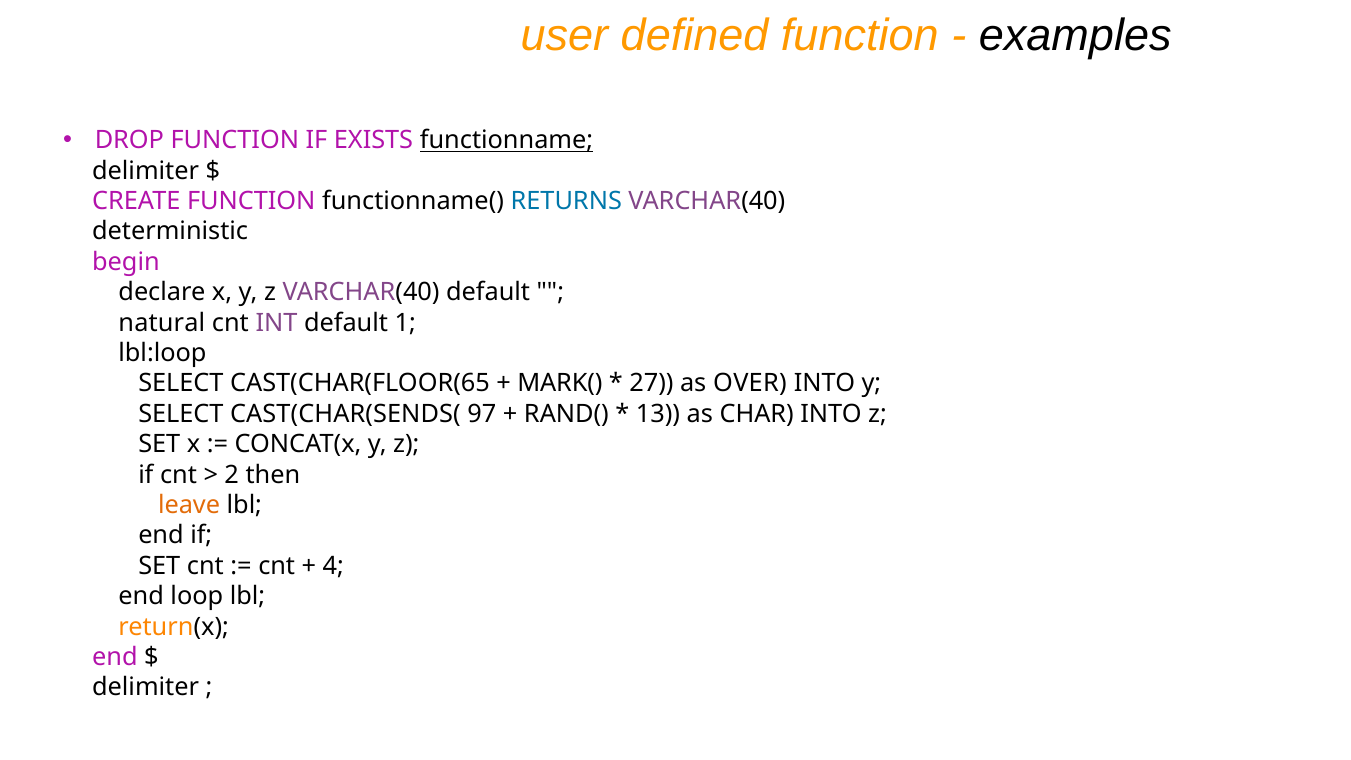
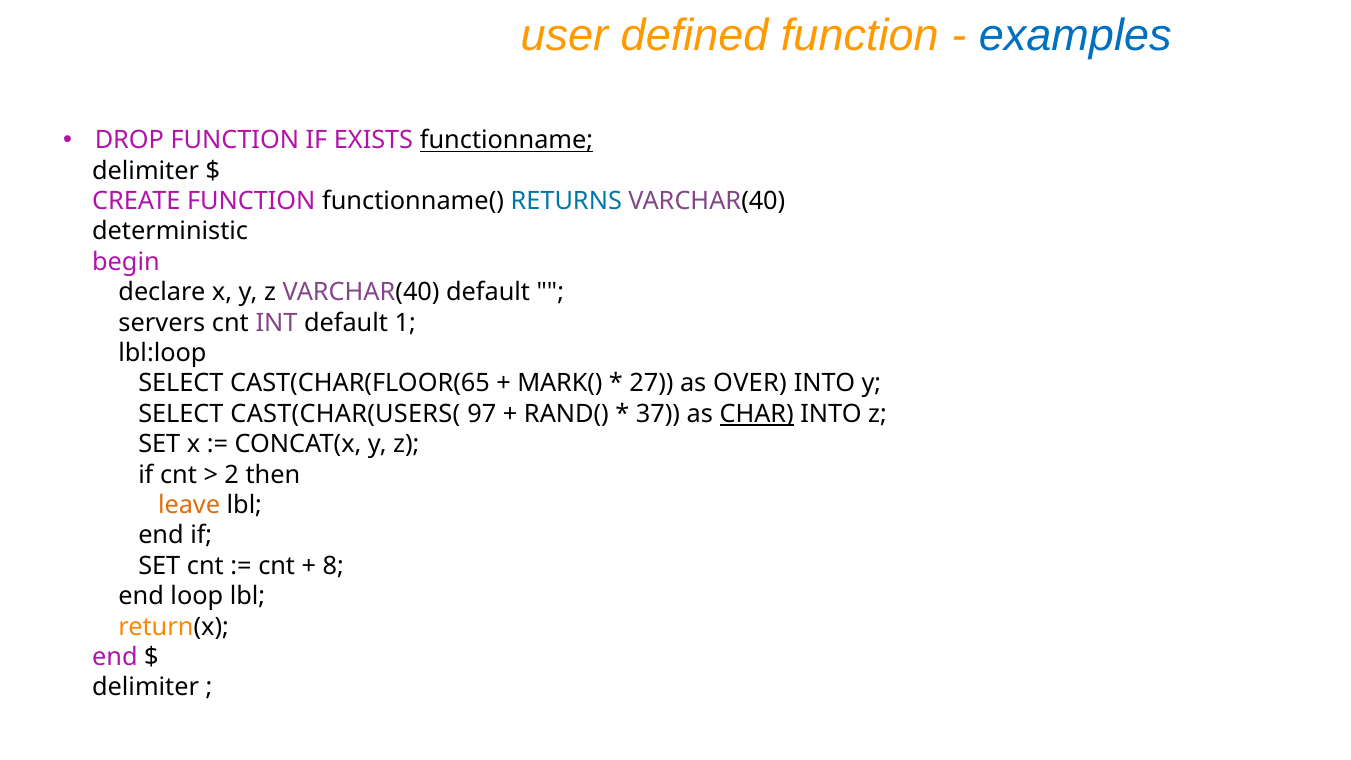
examples colour: black -> blue
natural: natural -> servers
CAST(CHAR(SENDS(: CAST(CHAR(SENDS( -> CAST(CHAR(USERS(
13: 13 -> 37
CHAR underline: none -> present
4: 4 -> 8
